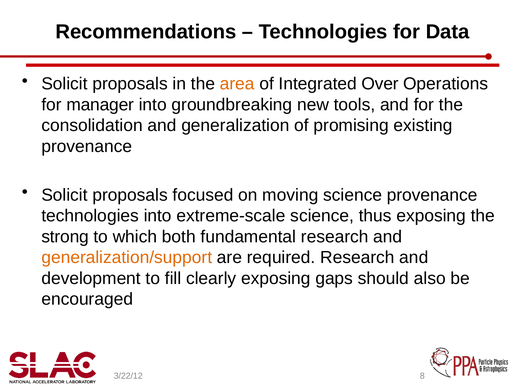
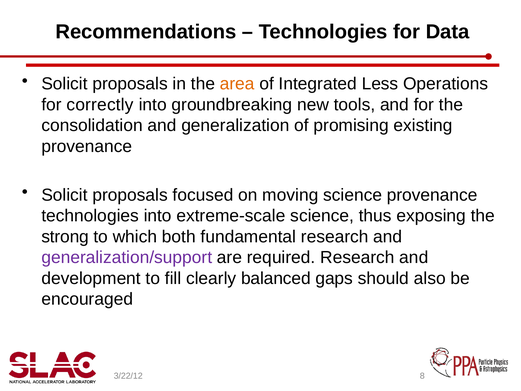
Over: Over -> Less
manager: manager -> correctly
generalization/support colour: orange -> purple
clearly exposing: exposing -> balanced
